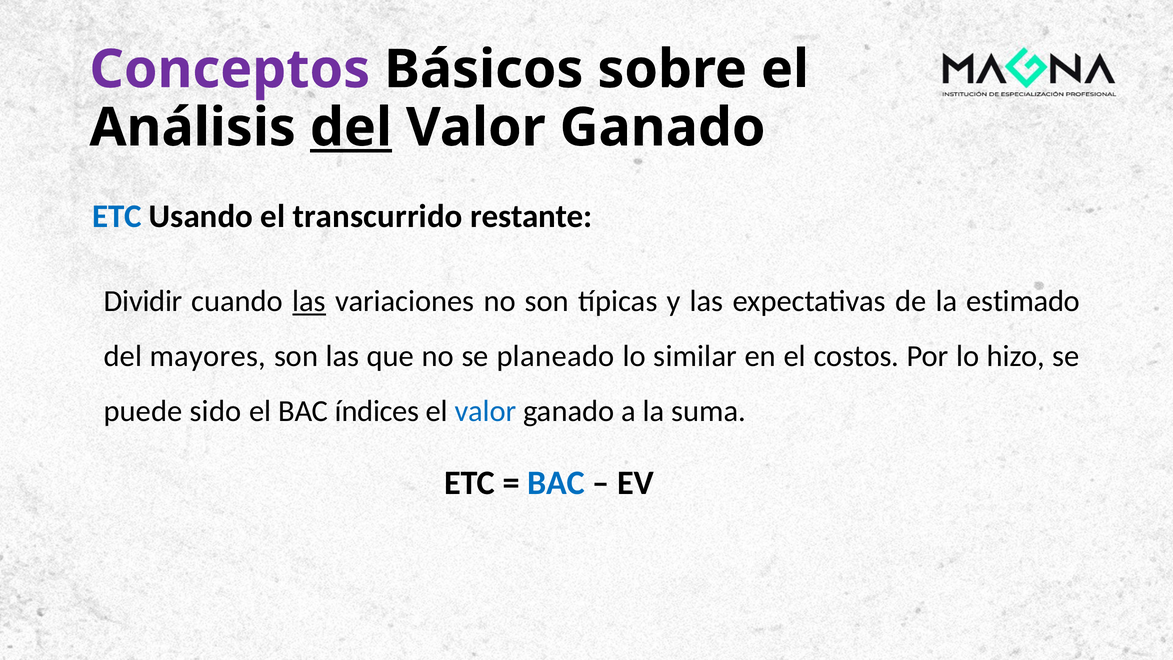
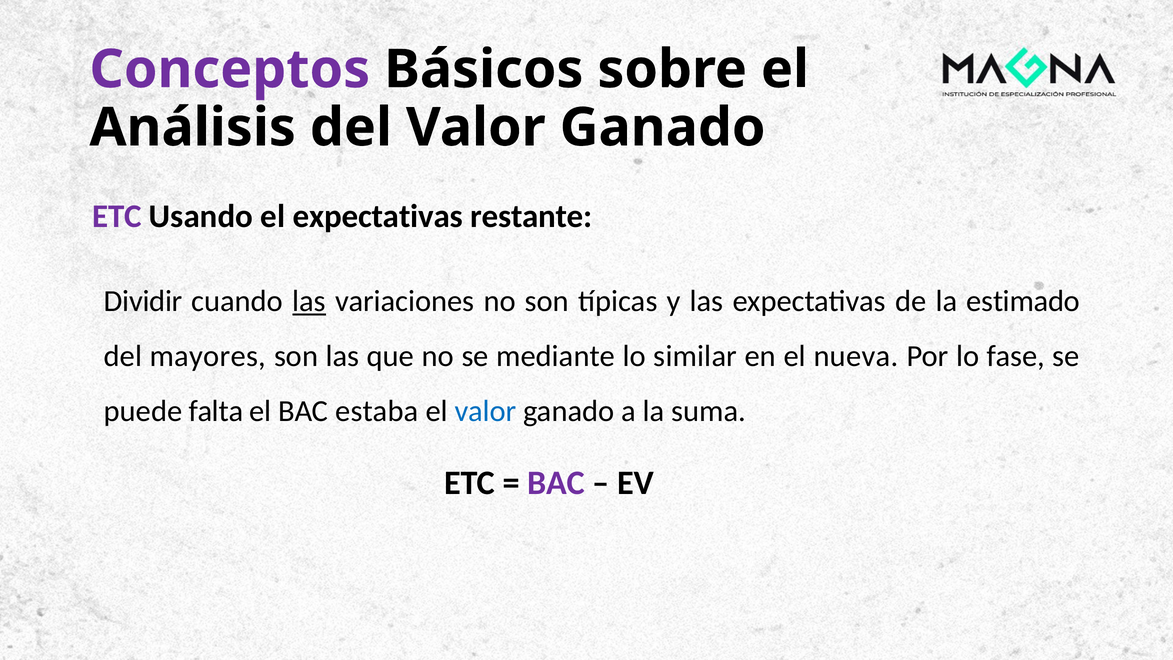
del at (351, 128) underline: present -> none
ETC at (117, 216) colour: blue -> purple
el transcurrido: transcurrido -> expectativas
planeado: planeado -> mediante
costos: costos -> nueva
hizo: hizo -> fase
sido: sido -> falta
índices: índices -> estaba
BAC at (556, 483) colour: blue -> purple
